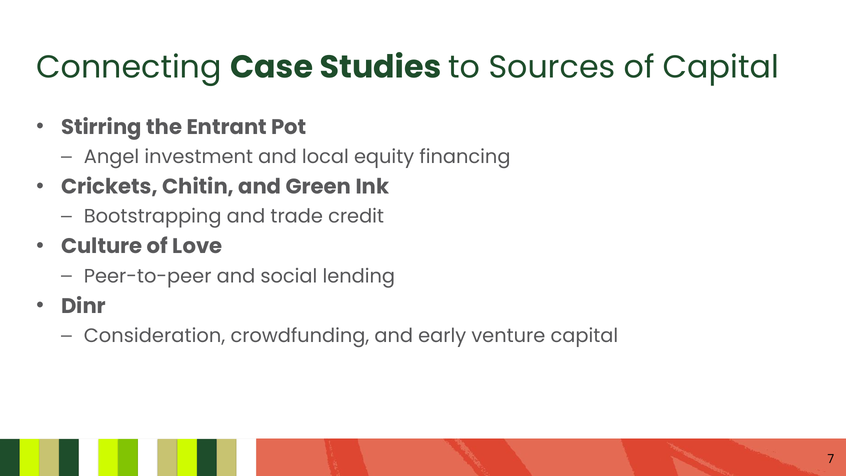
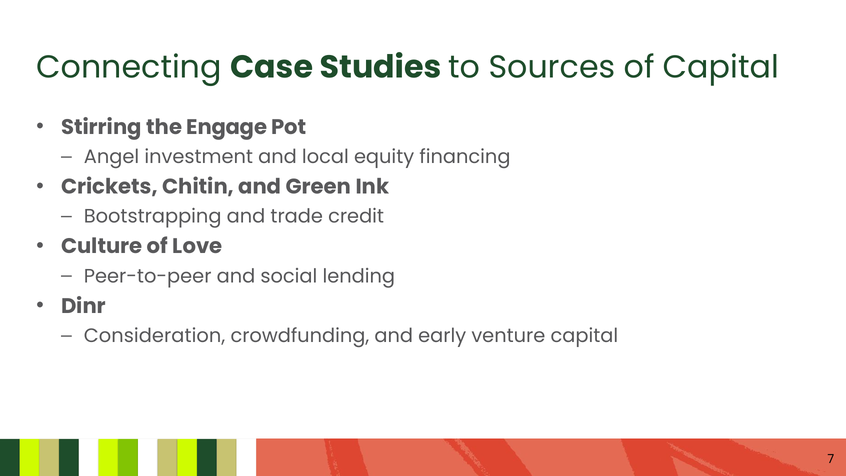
Entrant: Entrant -> Engage
